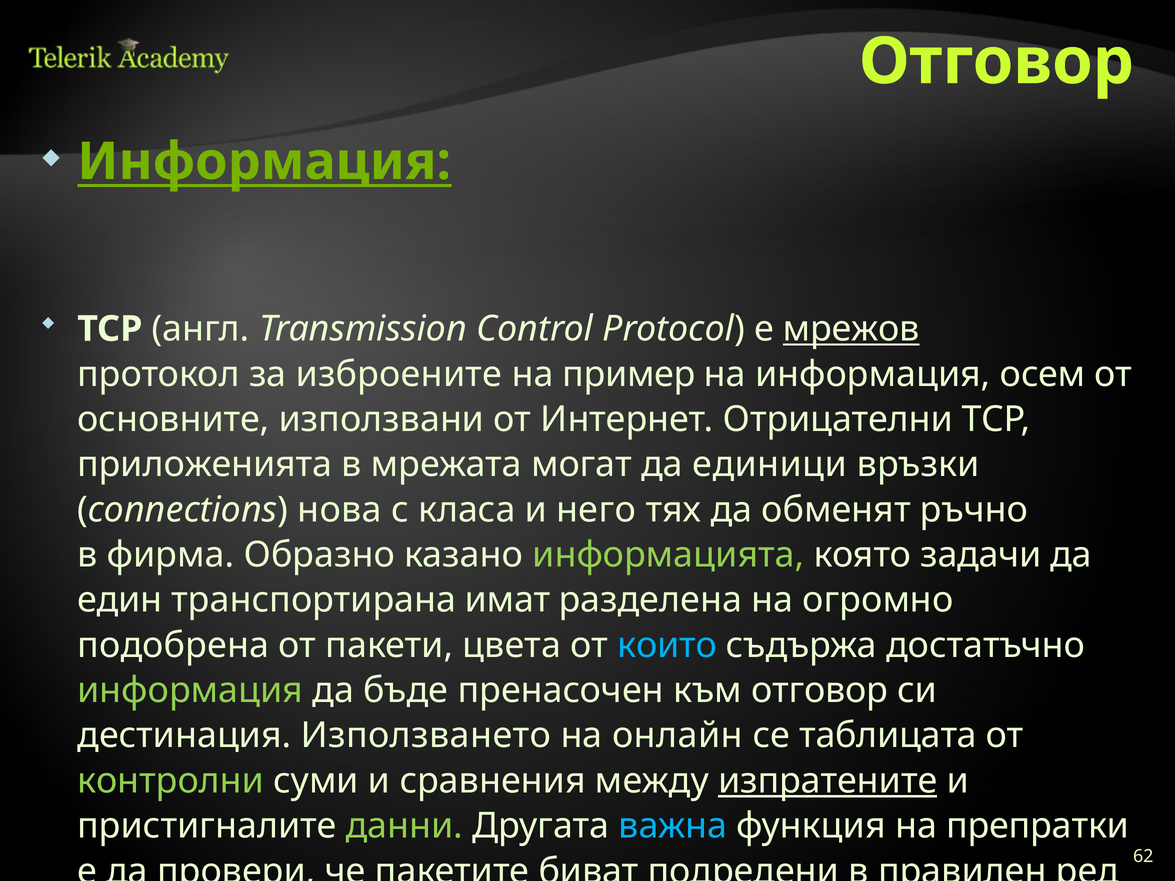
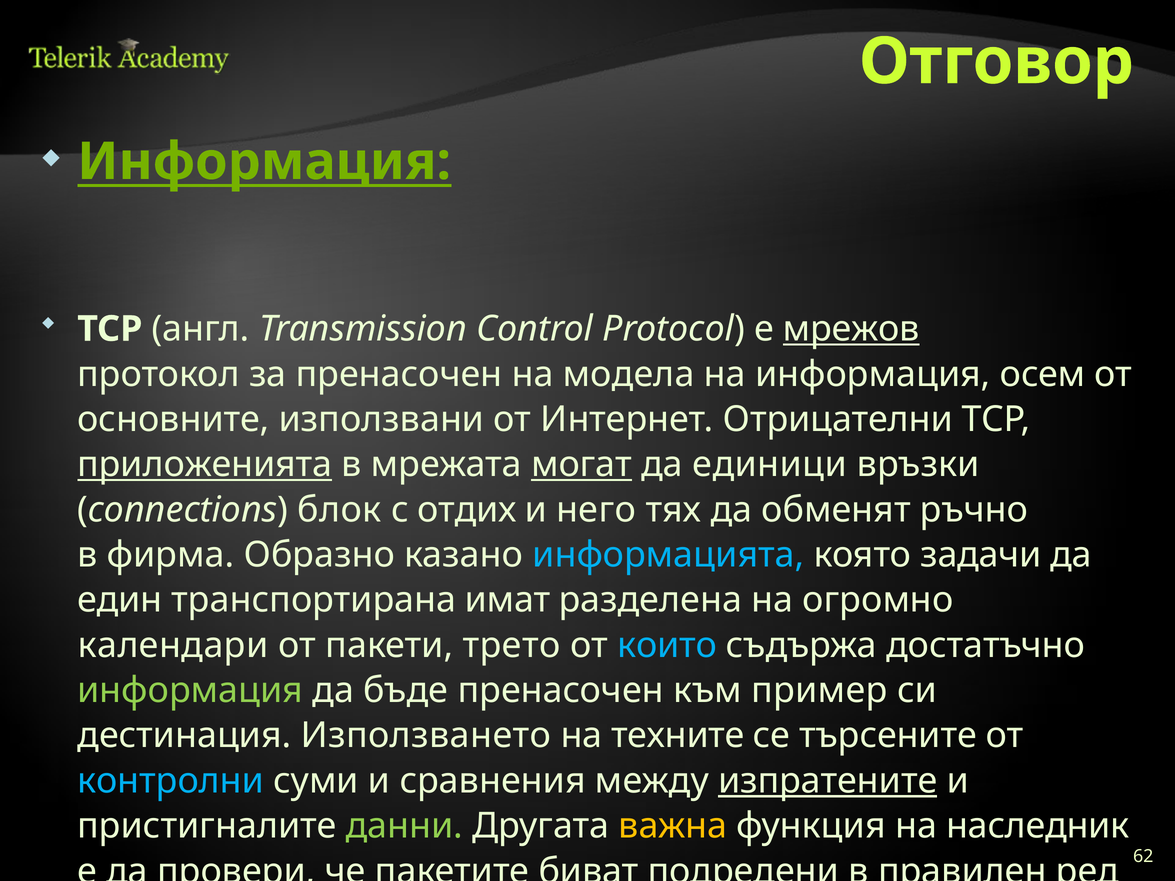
за изброените: изброените -> пренасочен
пример: пример -> модела
приложенията underline: none -> present
могат underline: none -> present
нова: нова -> блок
класа: класа -> отдих
информацията colour: light green -> light blue
подобрена: подобрена -> календари
цвета: цвета -> трето
към отговор: отговор -> пример
онлайн: онлайн -> техните
таблицата: таблицата -> търсените
контролни colour: light green -> light blue
важна colour: light blue -> yellow
препратки: препратки -> наследник
